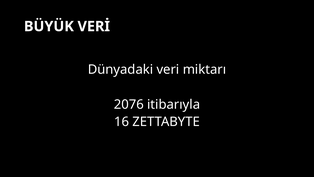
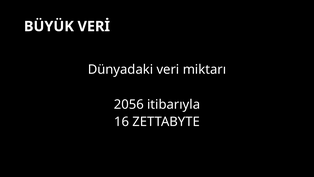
2076: 2076 -> 2056
